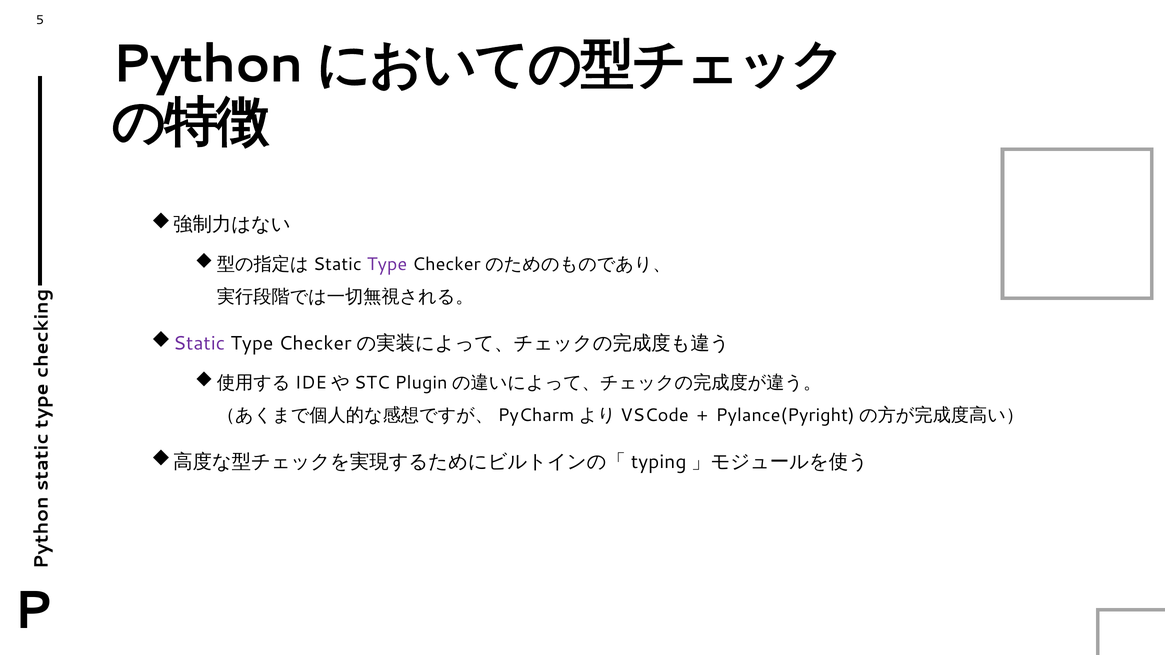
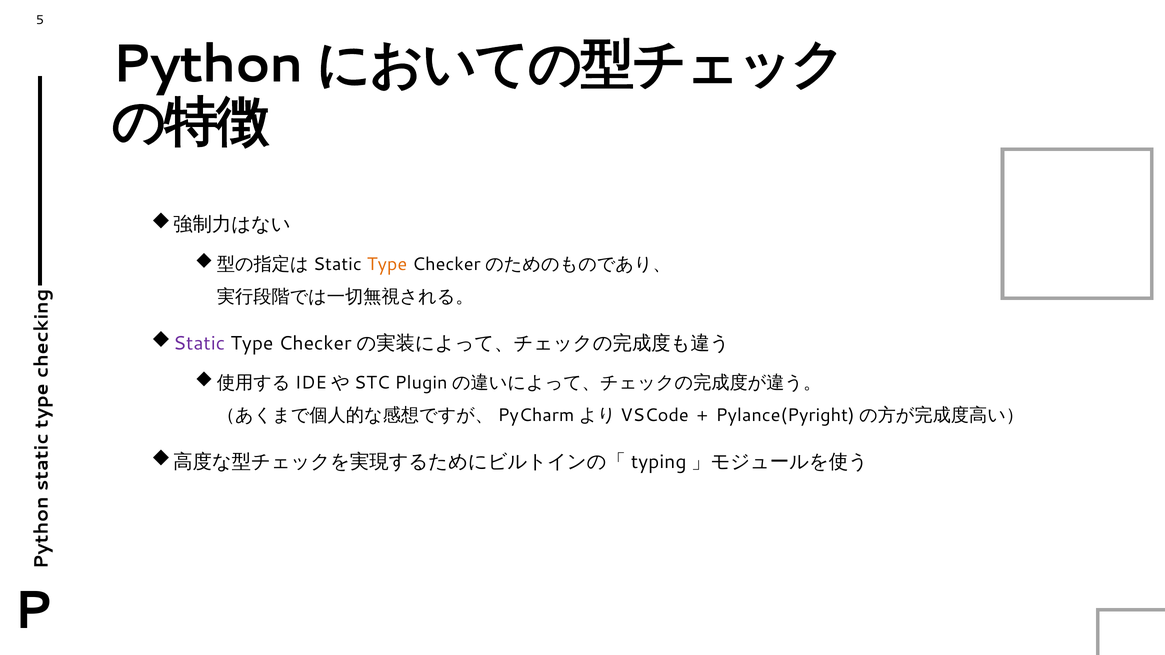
Type at (387, 264) colour: purple -> orange
